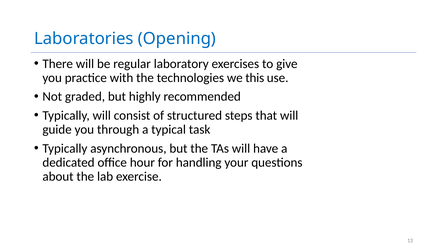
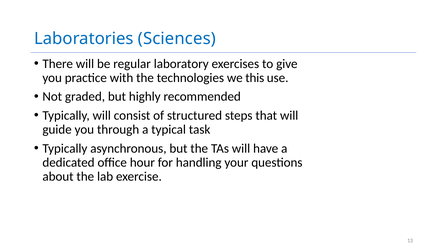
Opening: Opening -> Sciences
